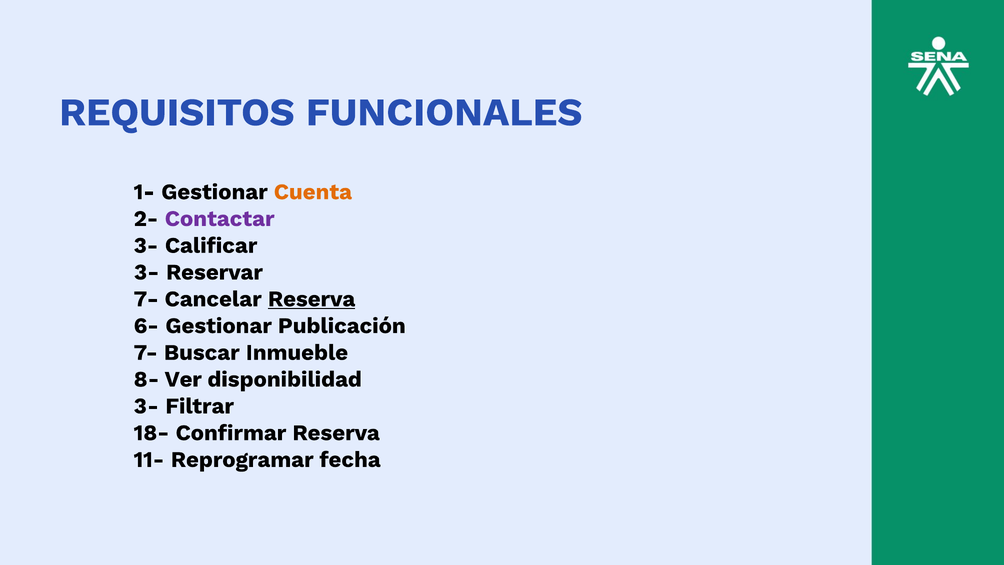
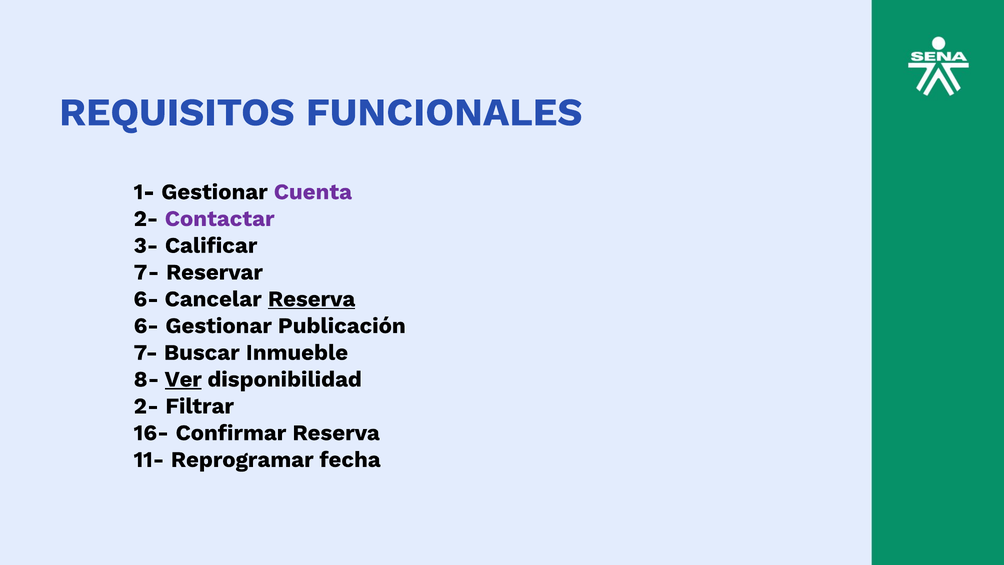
Cuenta colour: orange -> purple
3- at (147, 272): 3- -> 7-
7- at (146, 299): 7- -> 6-
Ver underline: none -> present
3- at (146, 406): 3- -> 2-
18-: 18- -> 16-
